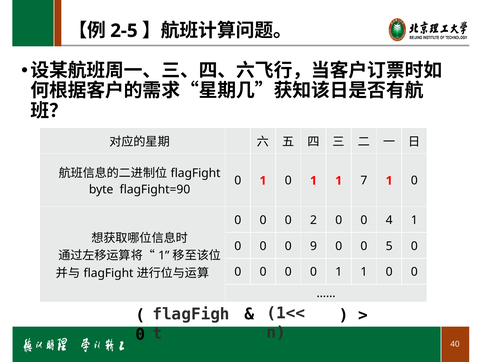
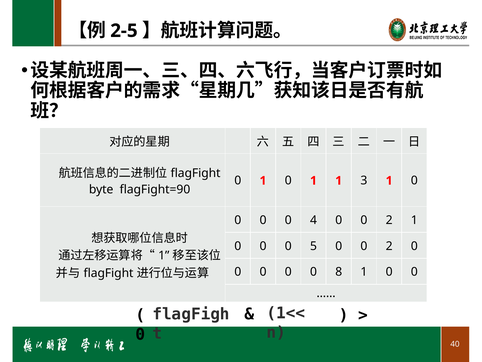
7: 7 -> 3
2: 2 -> 4
4 at (389, 220): 4 -> 2
9: 9 -> 5
5 at (389, 246): 5 -> 2
0 0 1: 1 -> 8
